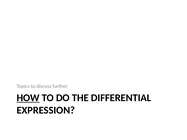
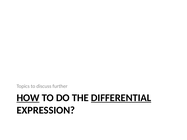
DIFFERENTIAL underline: none -> present
